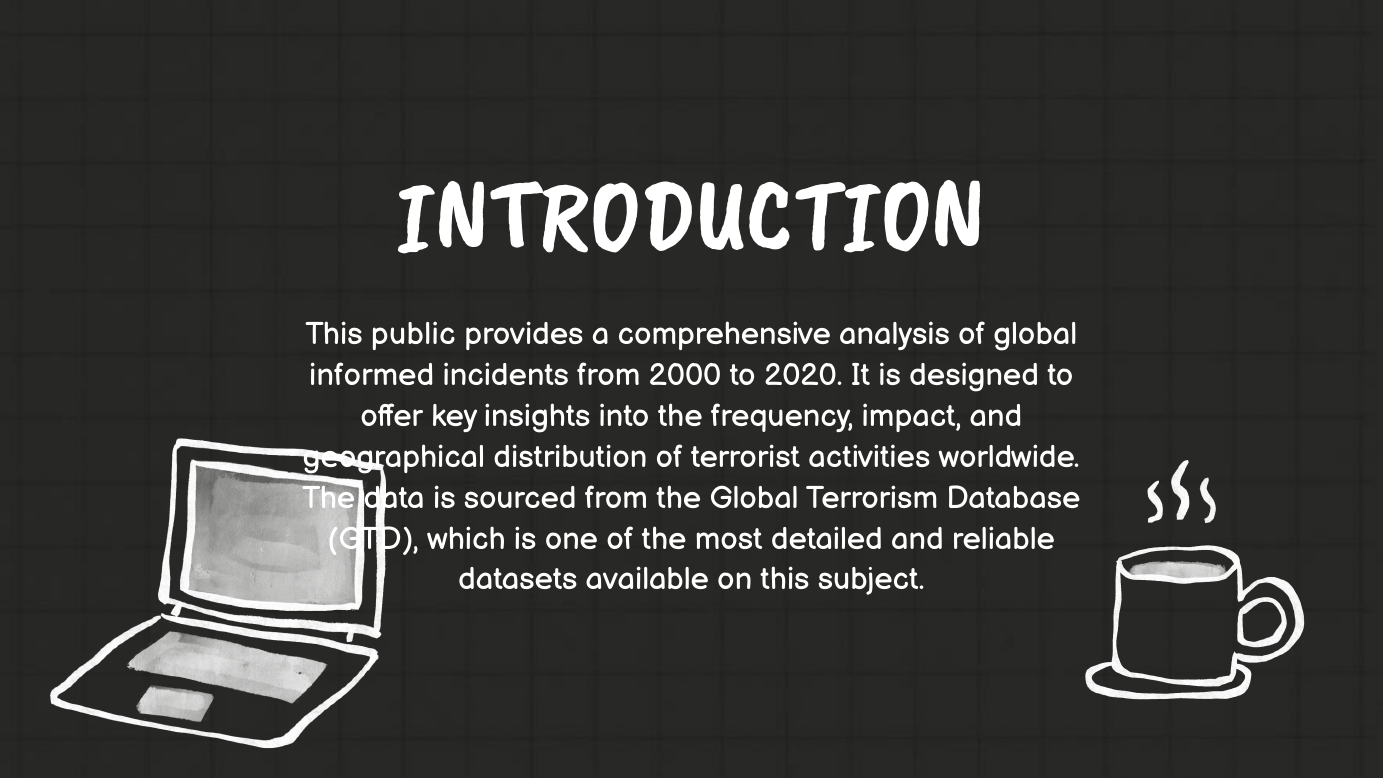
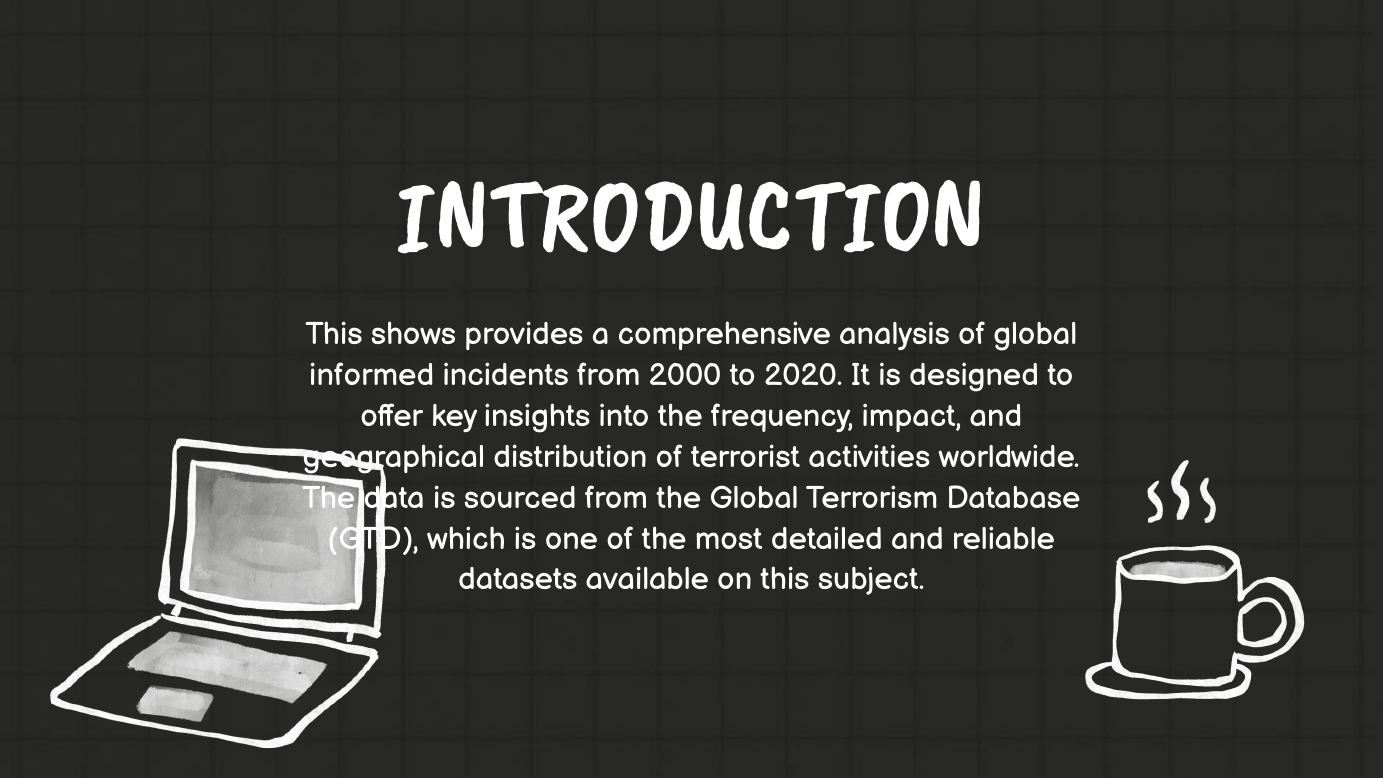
public: public -> shows
